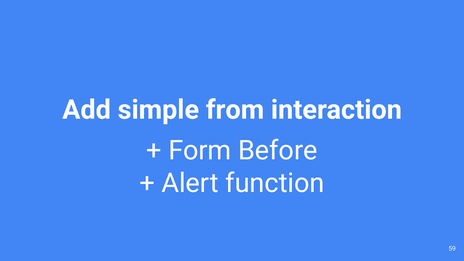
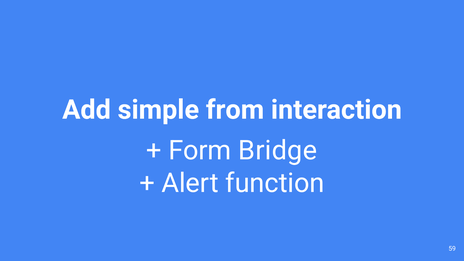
Before: Before -> Bridge
